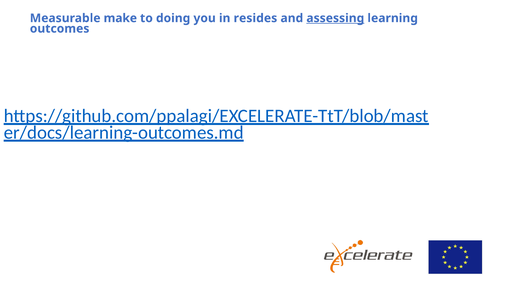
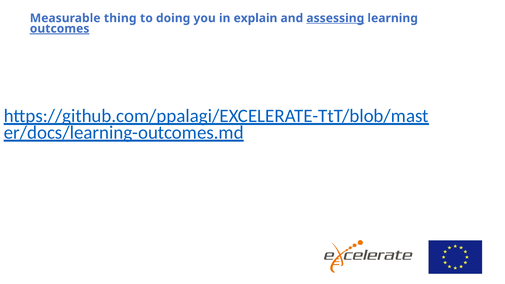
make: make -> thing
resides: resides -> explain
outcomes underline: none -> present
